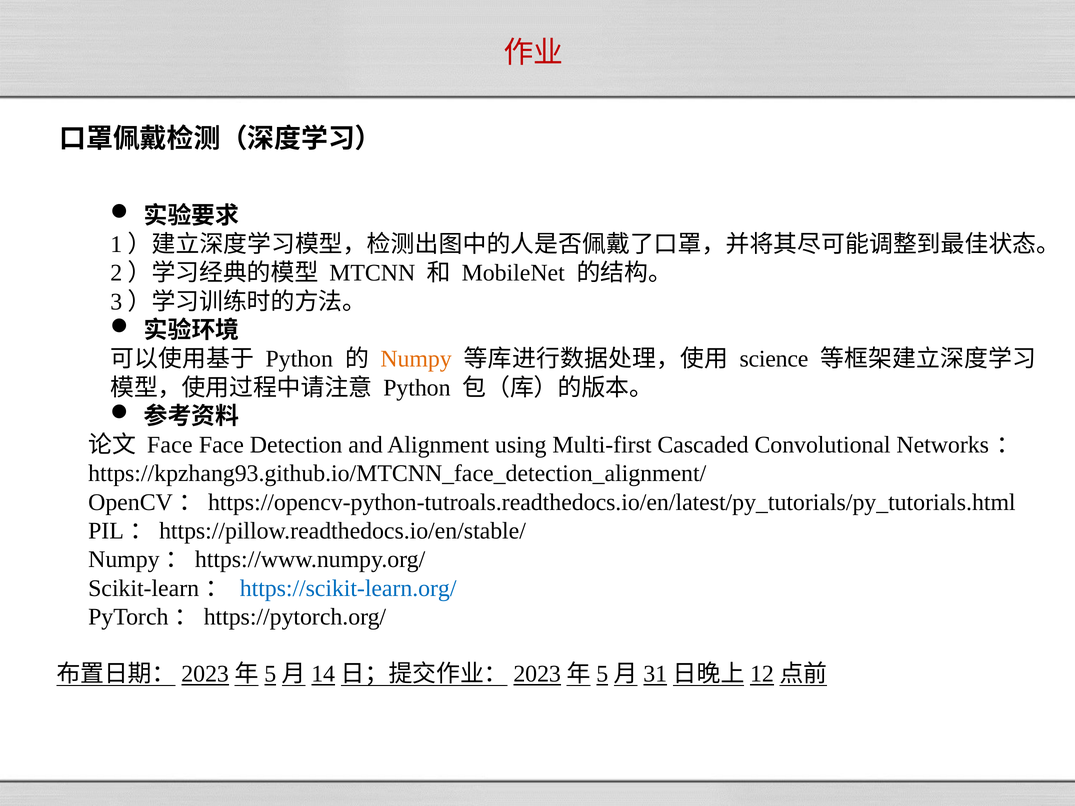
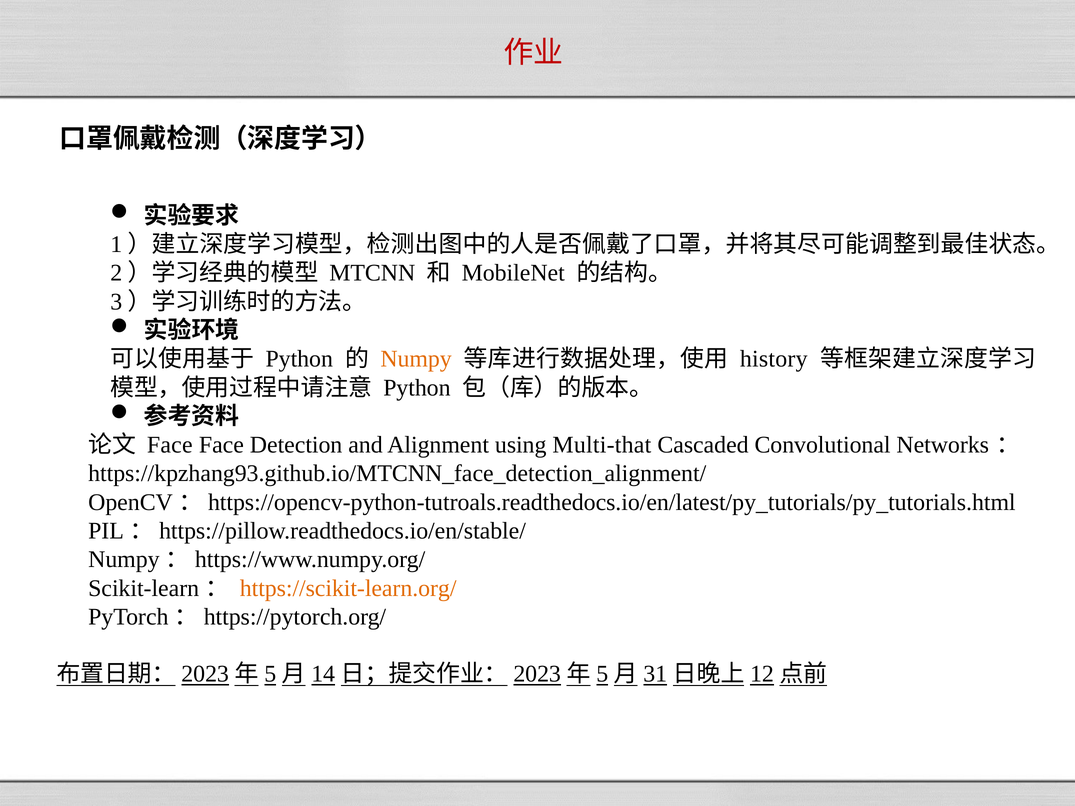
science: science -> history
Multi-first: Multi-first -> Multi-that
https://scikit-learn.org/ colour: blue -> orange
